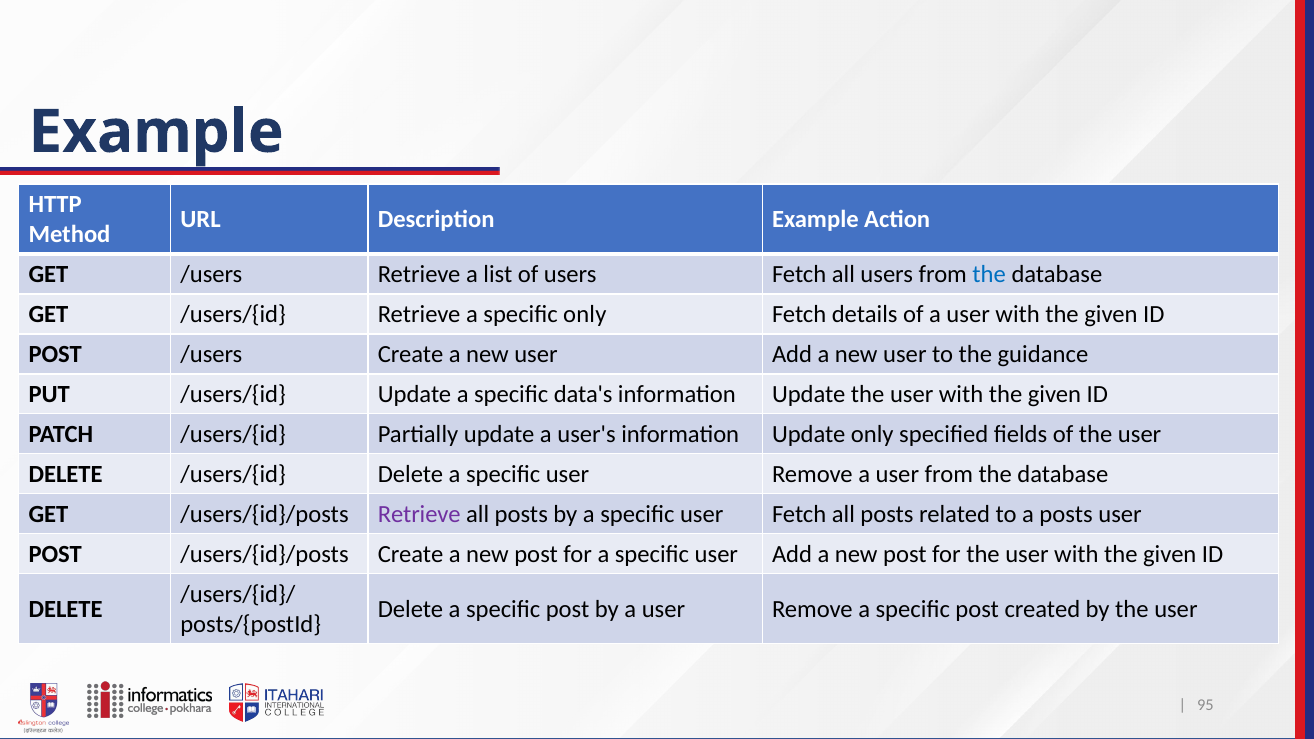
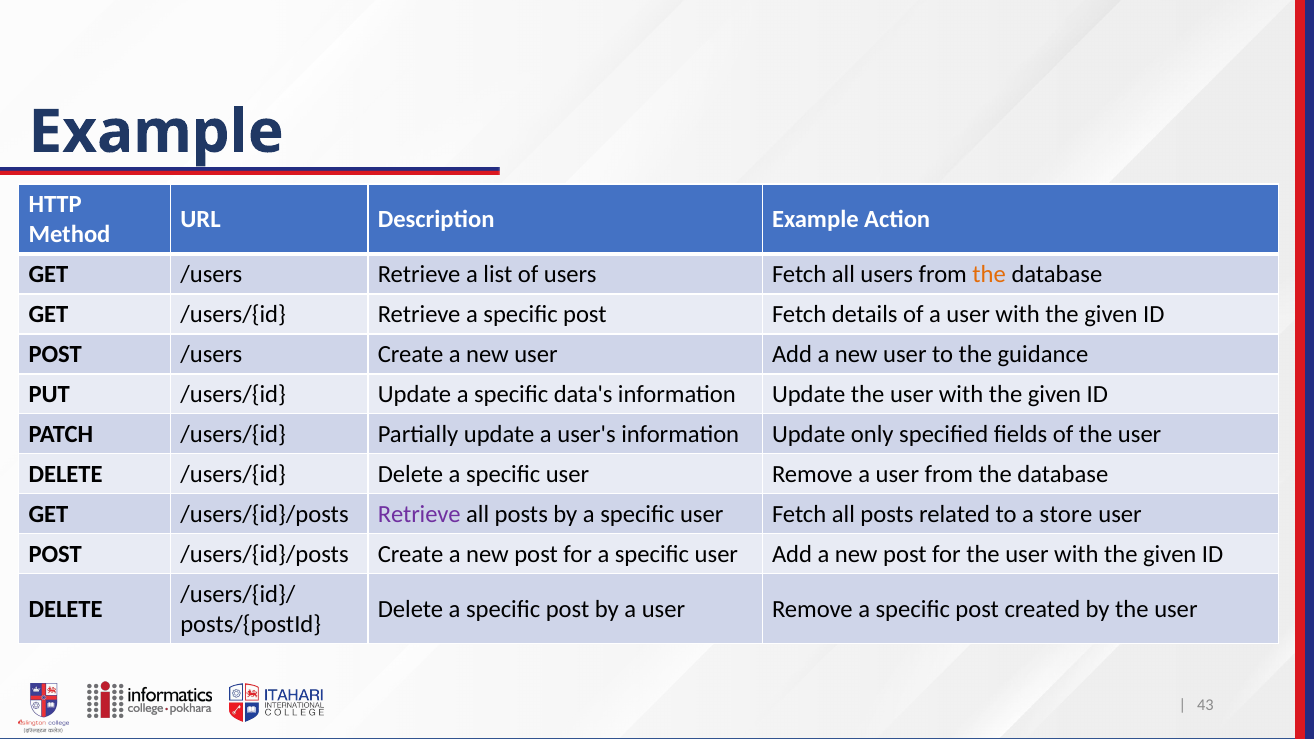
the at (989, 274) colour: blue -> orange
Retrieve a specific only: only -> post
a posts: posts -> store
95: 95 -> 43
